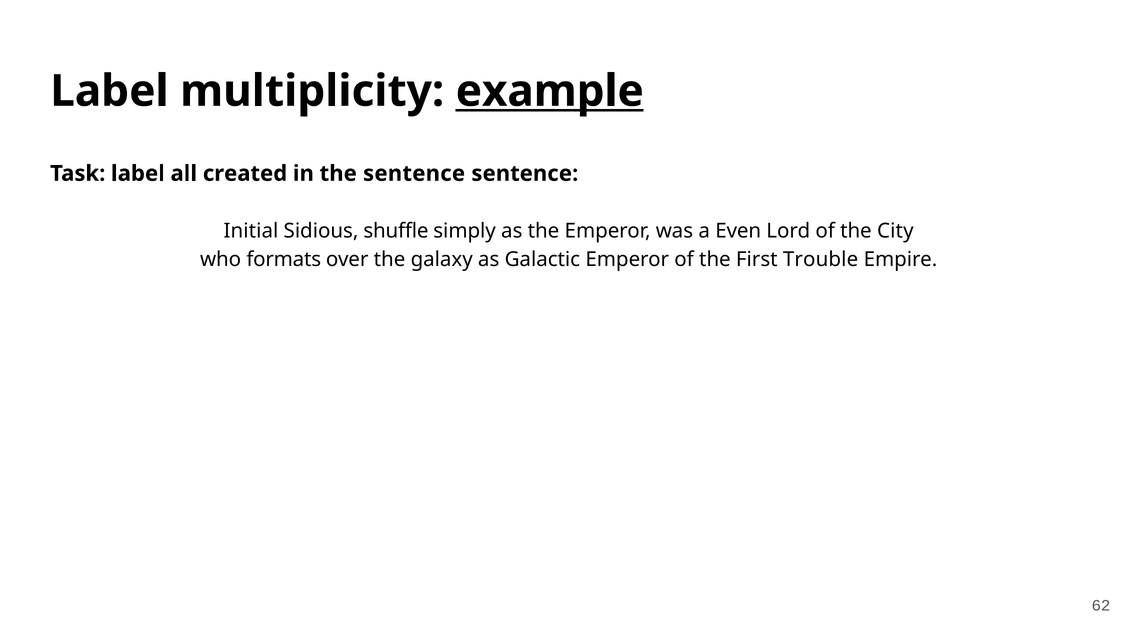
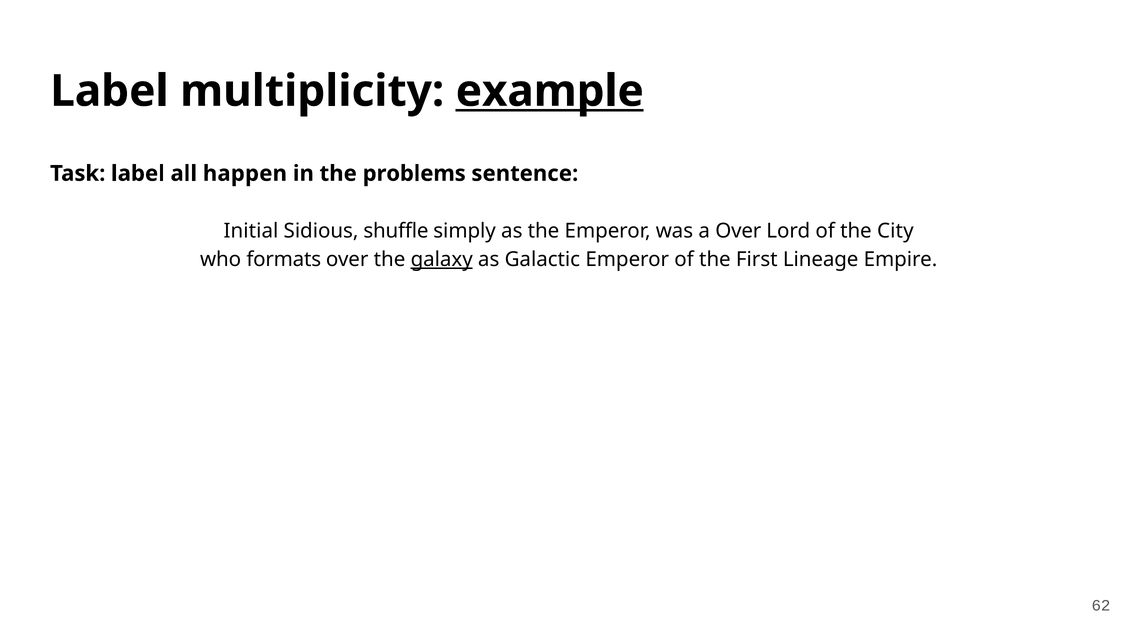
created: created -> happen
the sentence: sentence -> problems
a Even: Even -> Over
galaxy underline: none -> present
Trouble: Trouble -> Lineage
